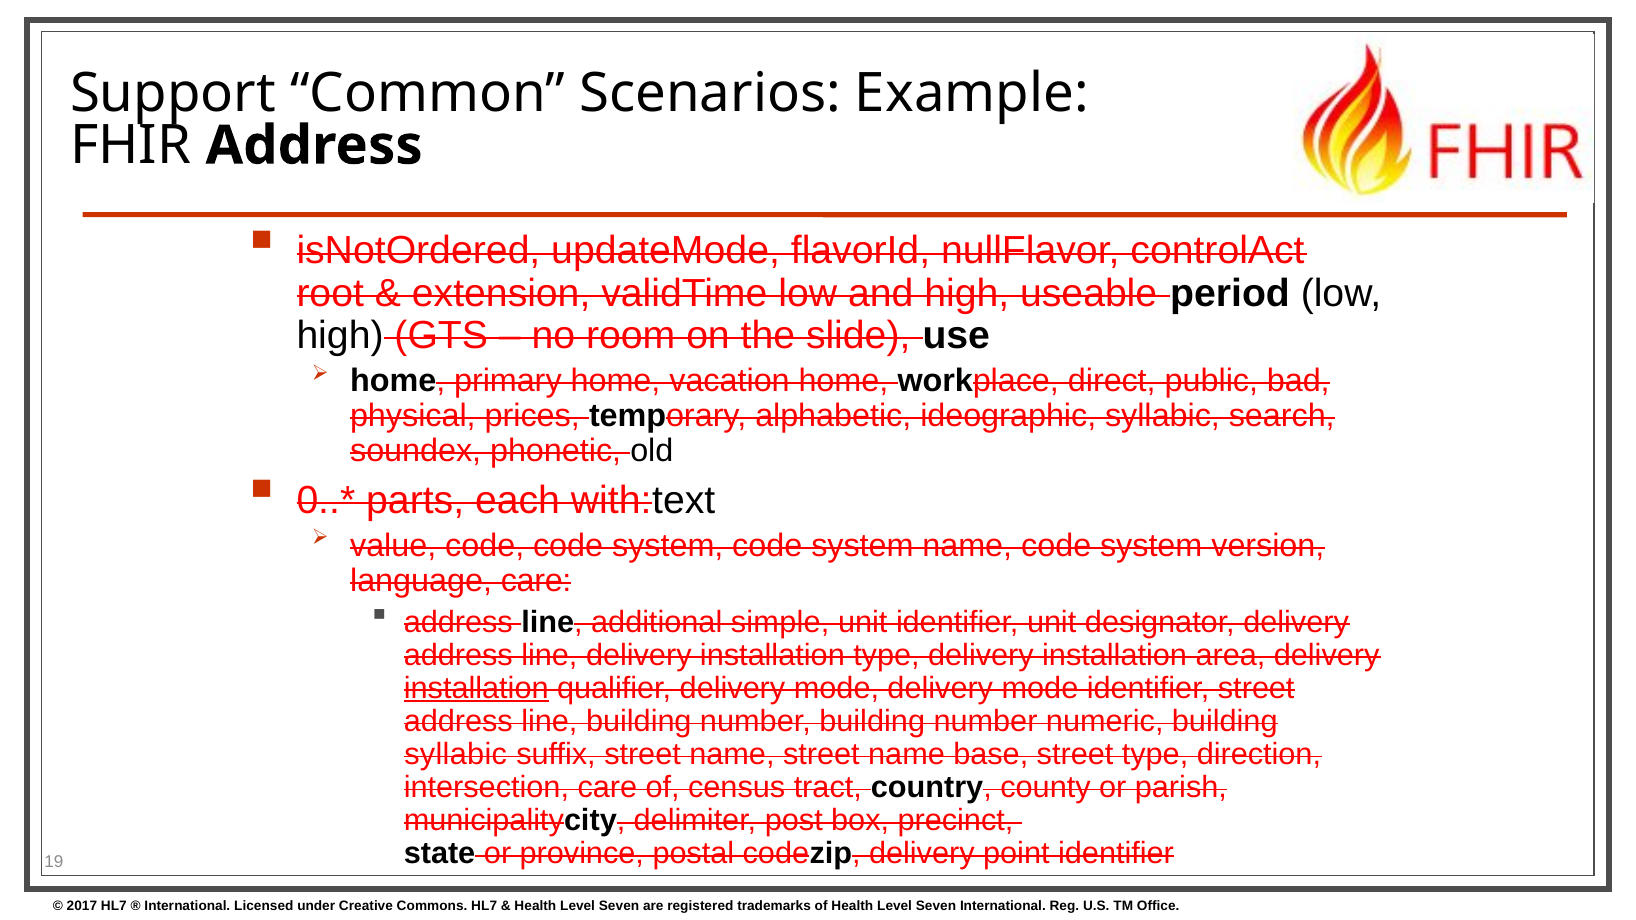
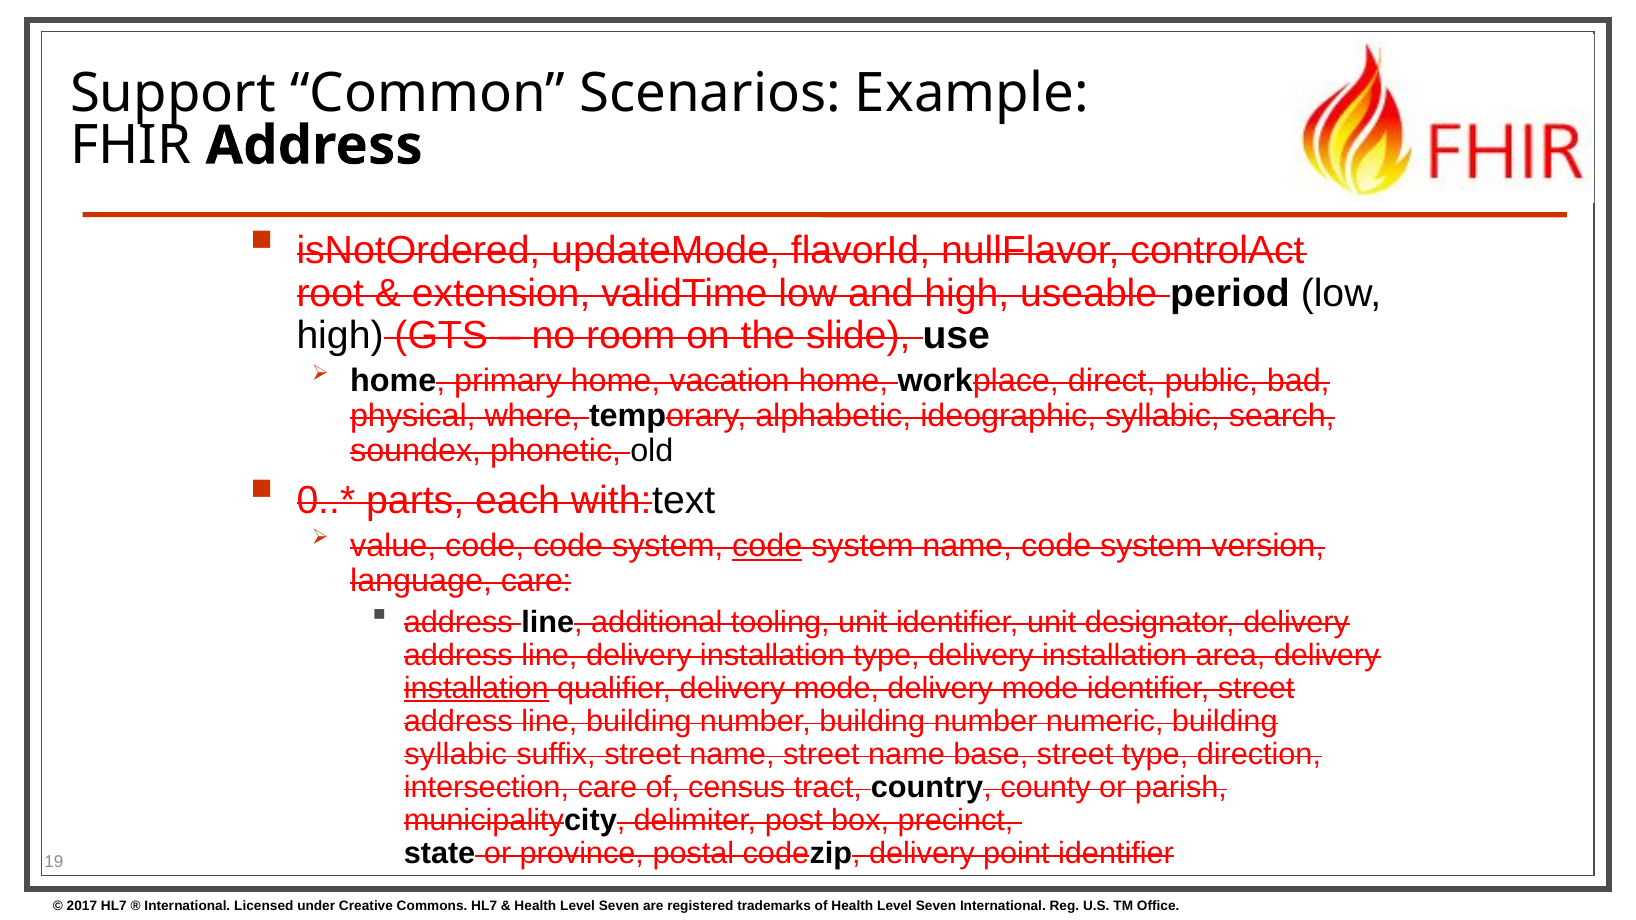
prices: prices -> where
code at (767, 546) underline: none -> present
simple: simple -> tooling
